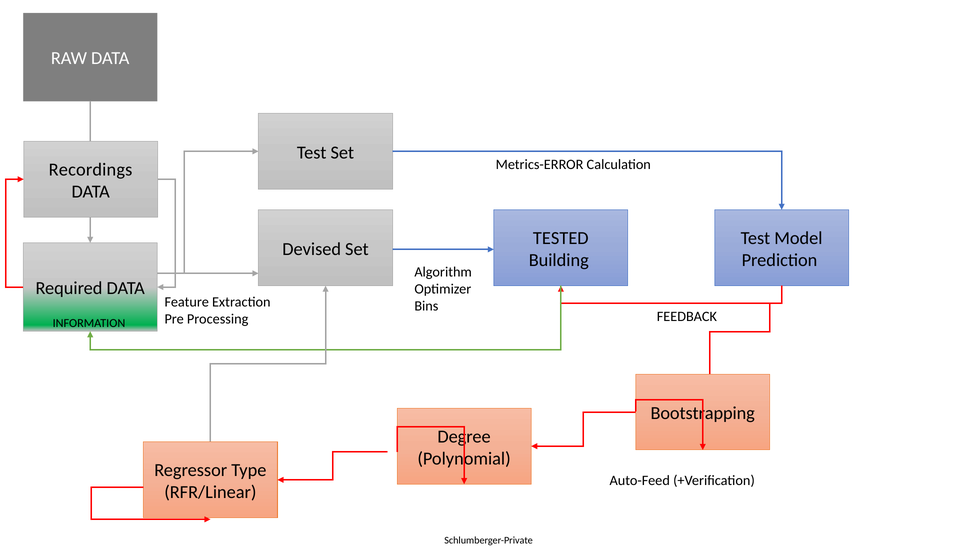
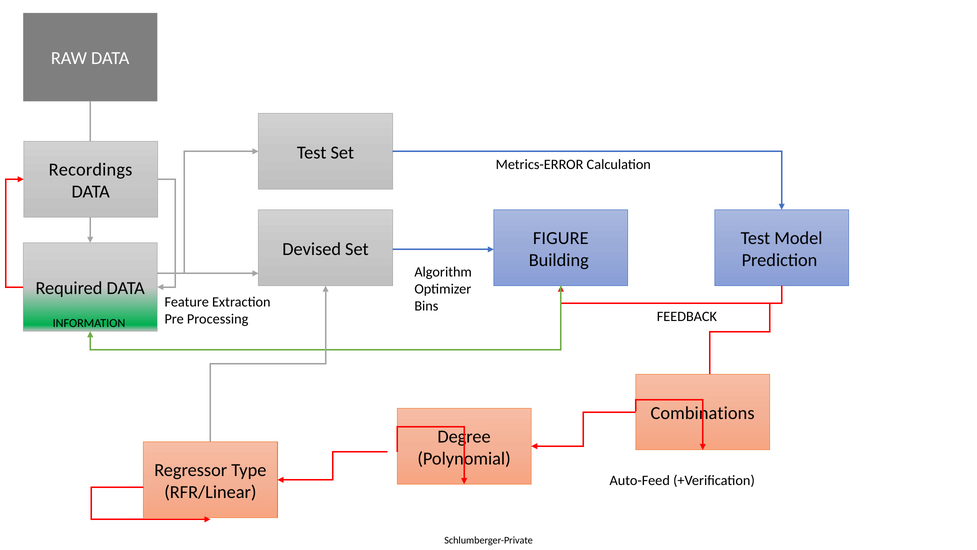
TESTED: TESTED -> FIGURE
Bootstrapping: Bootstrapping -> Combinations
